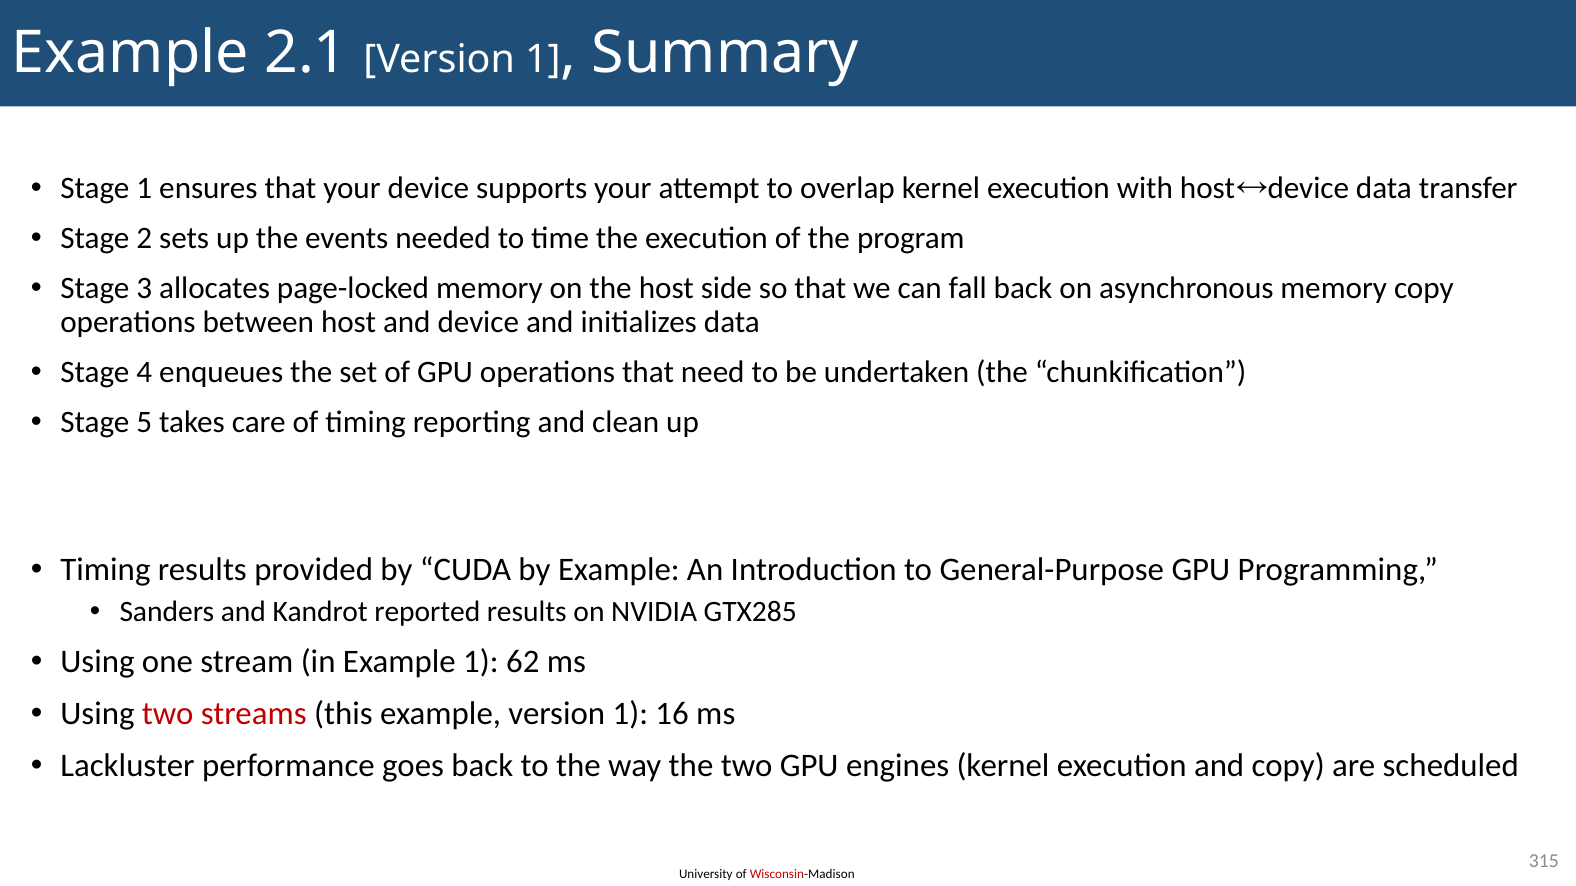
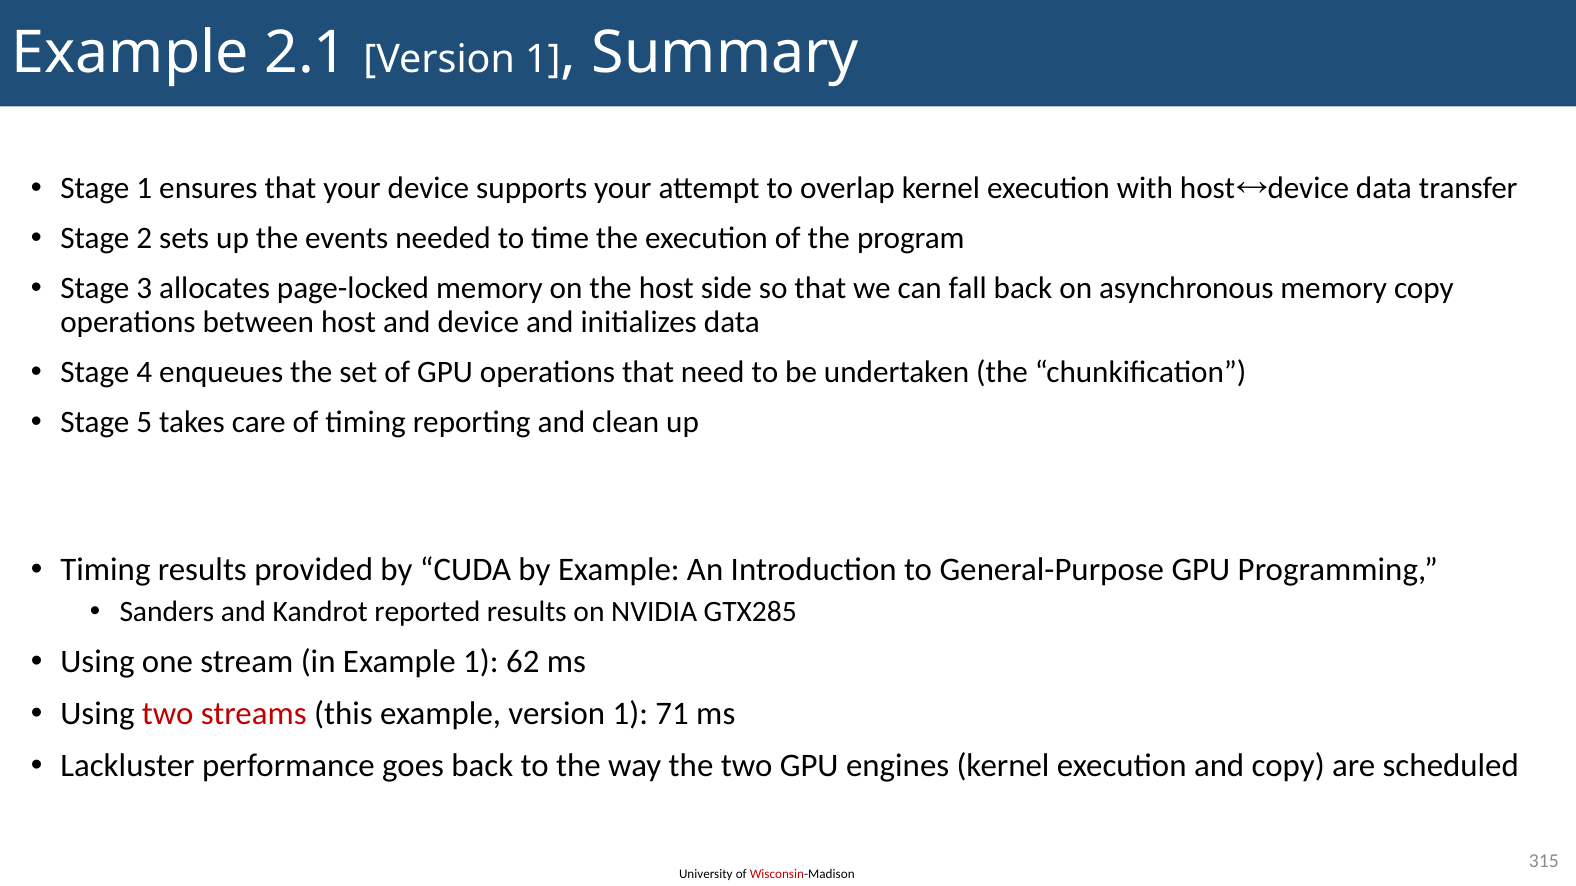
16: 16 -> 71
